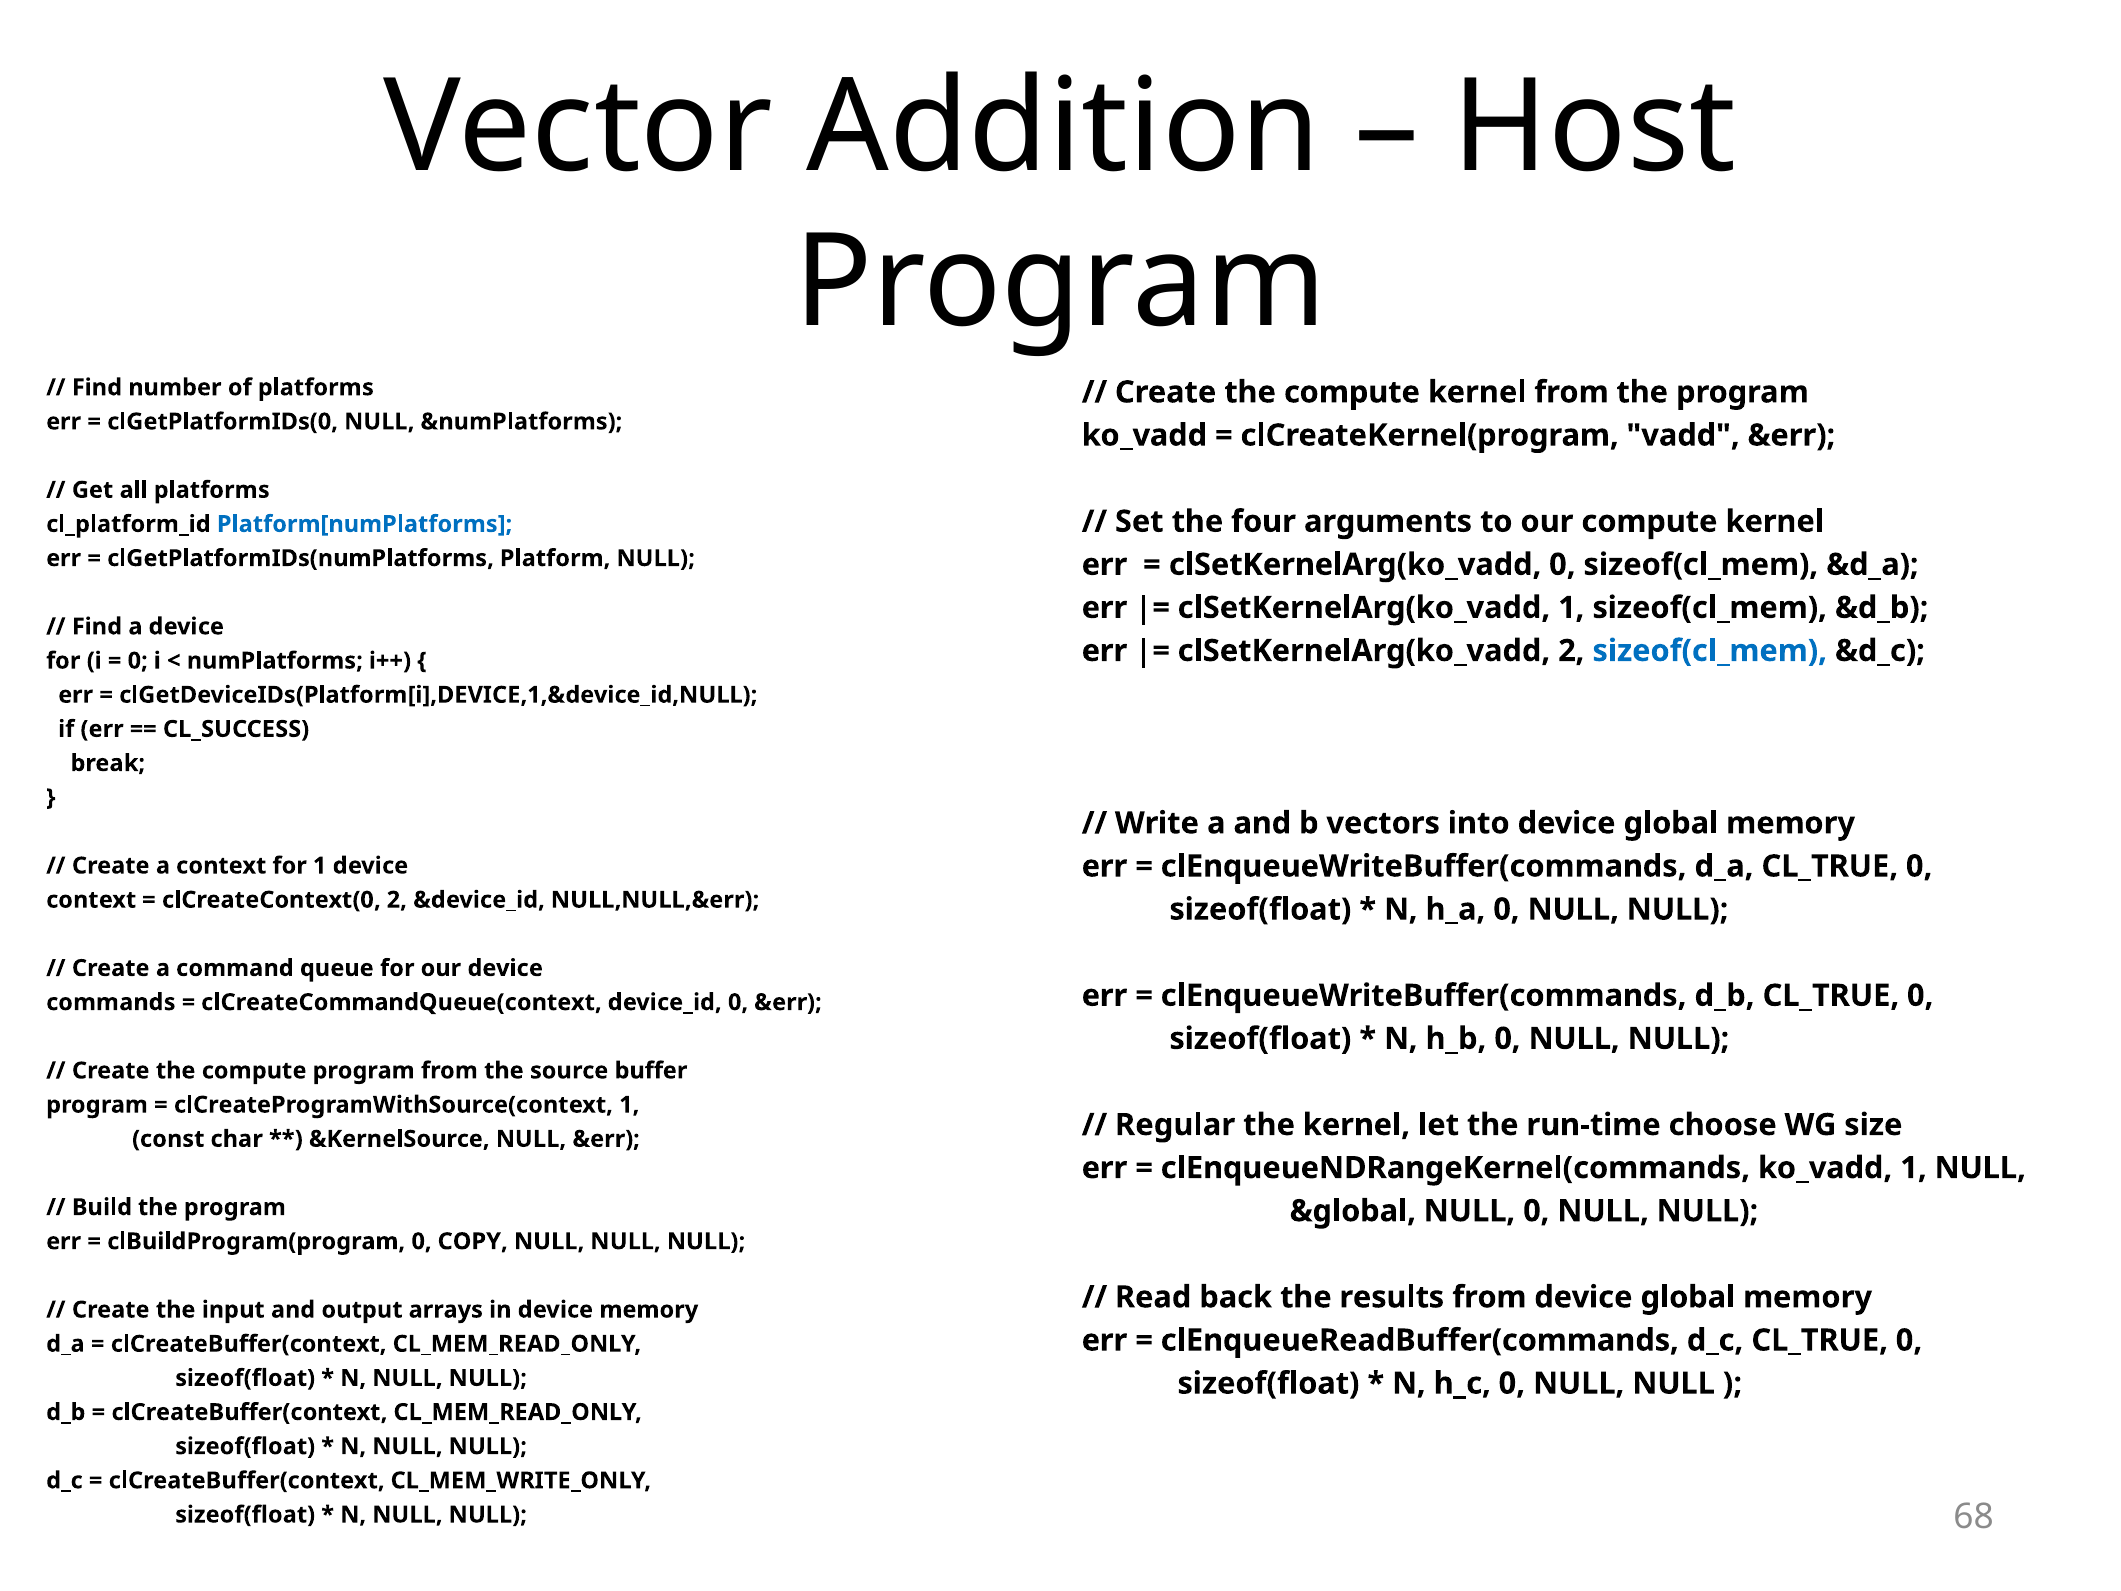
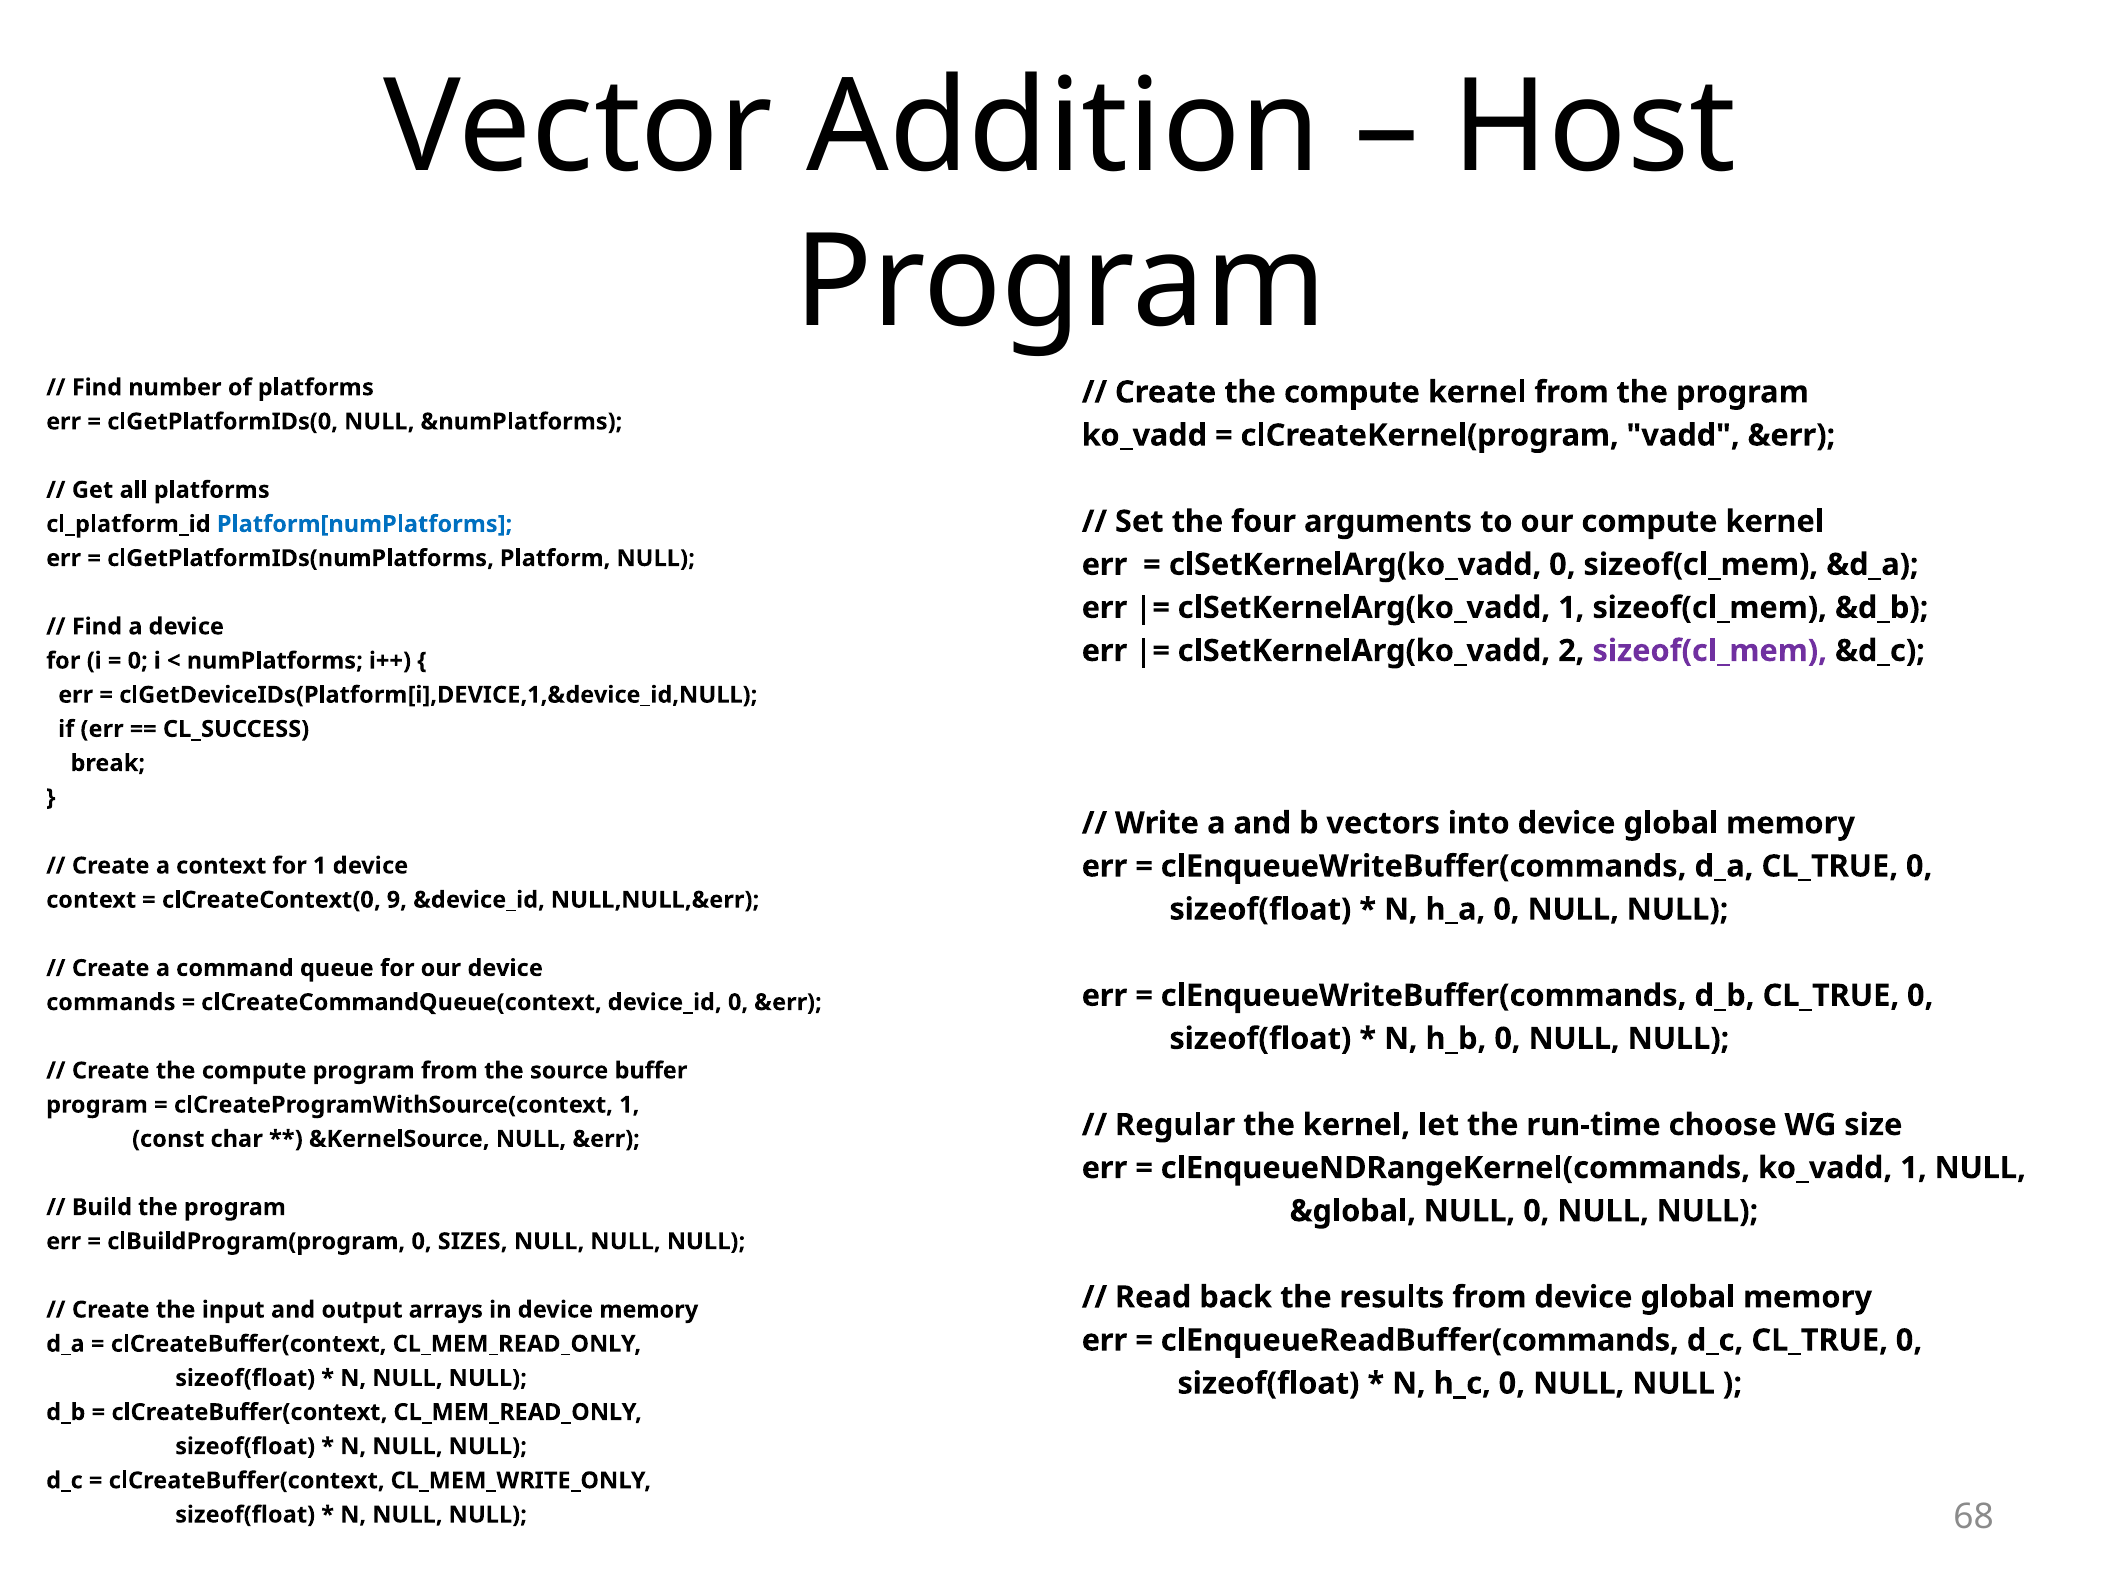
sizeof(cl_mem at (1710, 651) colour: blue -> purple
clCreateContext(0 2: 2 -> 9
COPY: COPY -> SIZES
